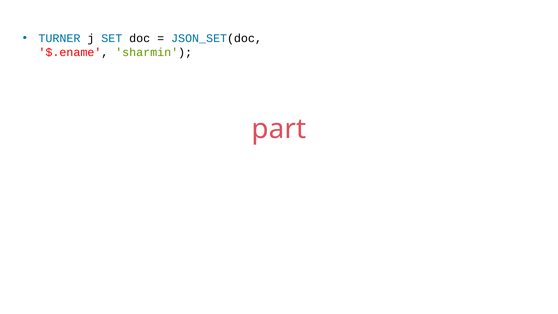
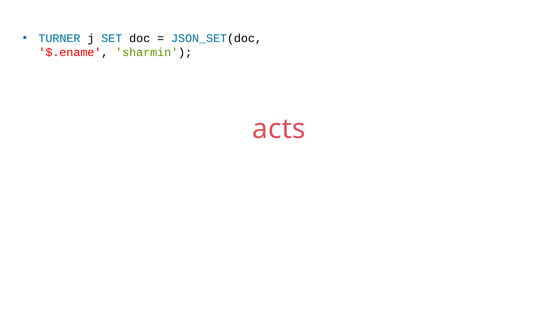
part: part -> acts
